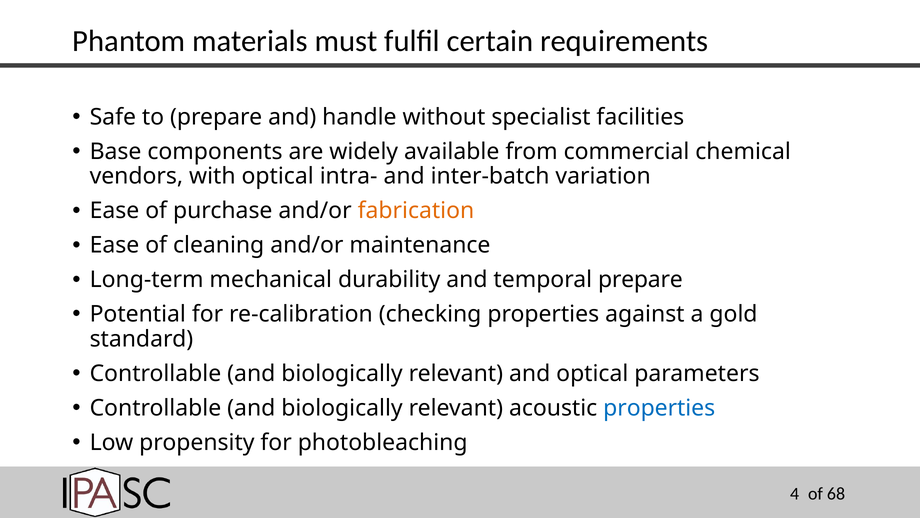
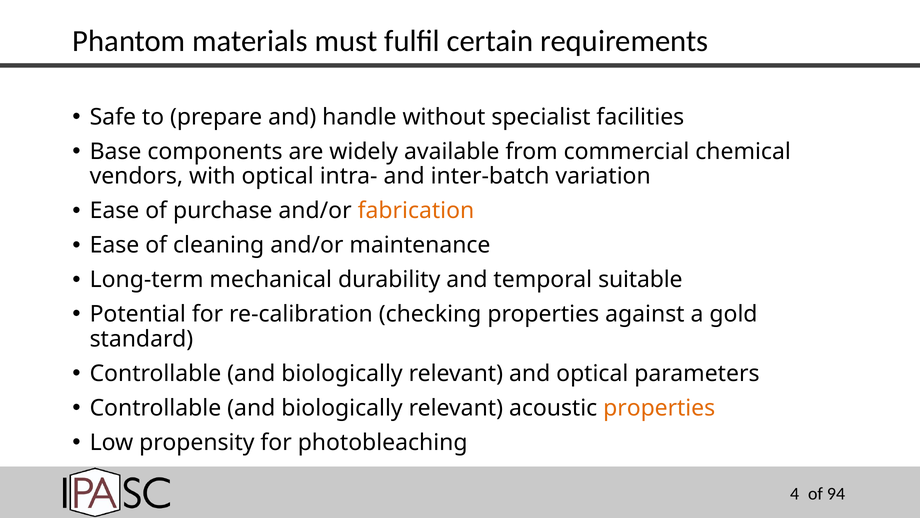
temporal prepare: prepare -> suitable
properties at (659, 408) colour: blue -> orange
68: 68 -> 94
